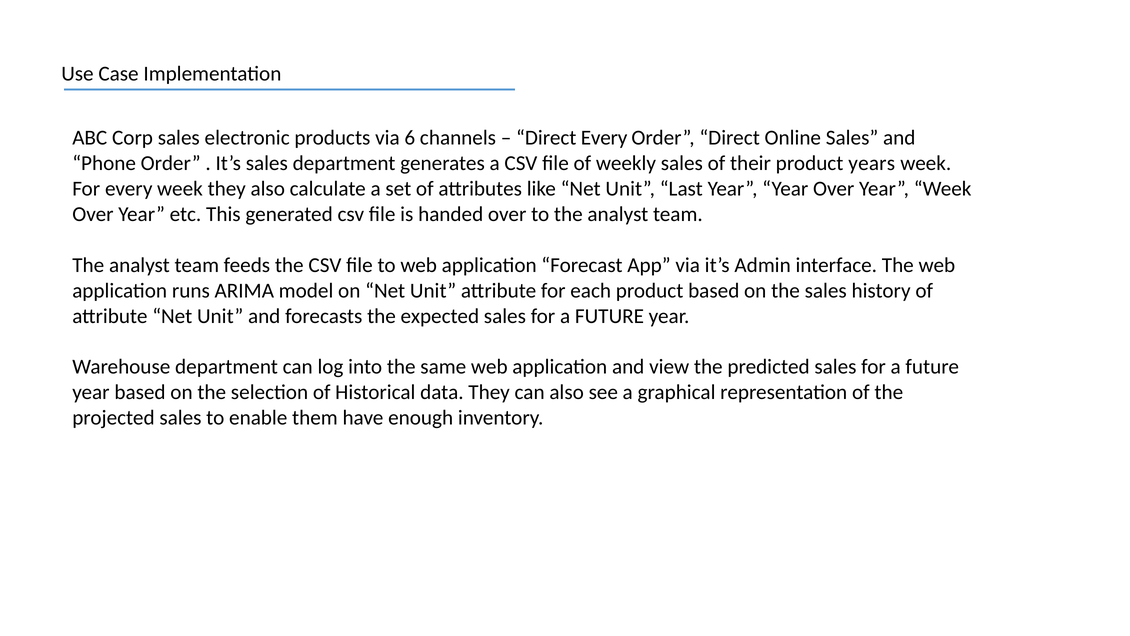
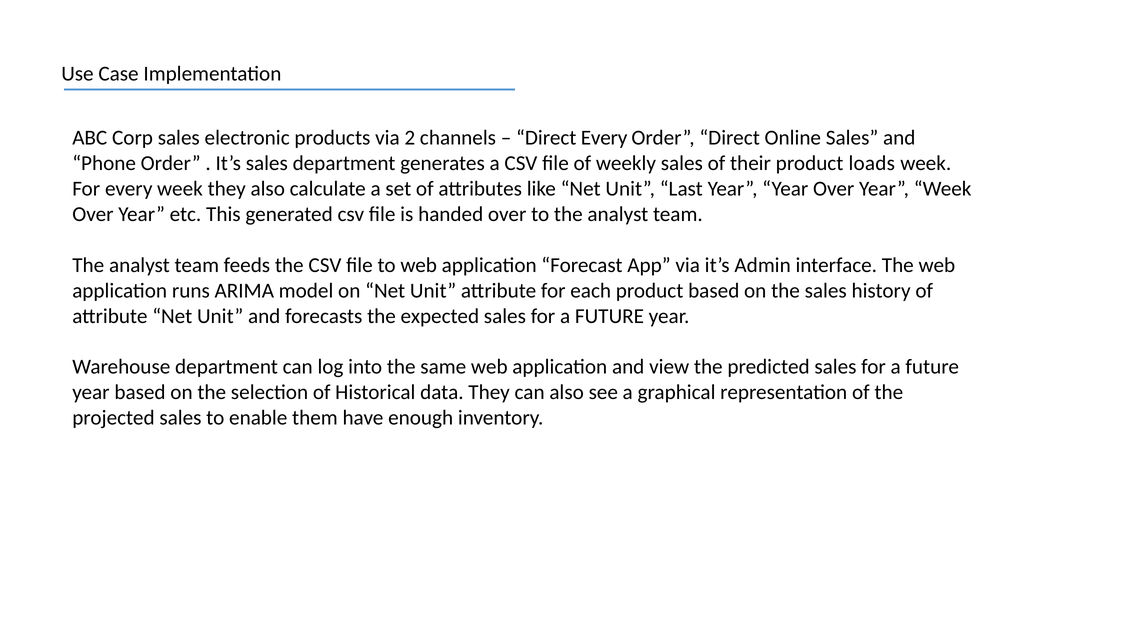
6: 6 -> 2
years: years -> loads
